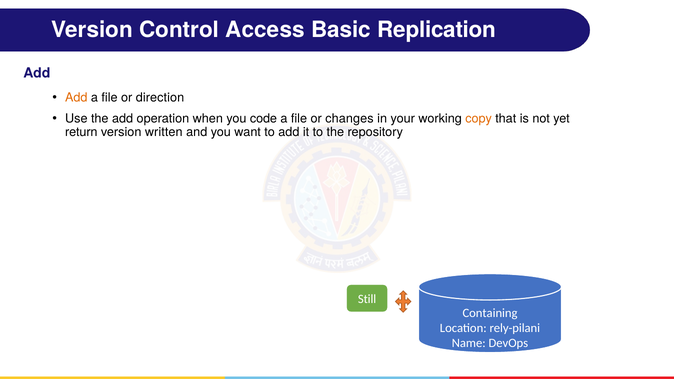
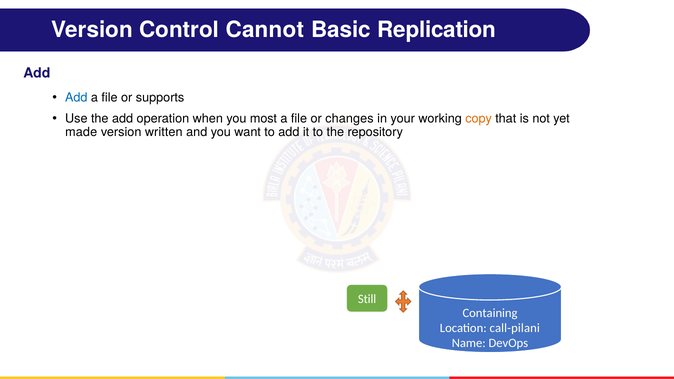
Access: Access -> Cannot
Add at (76, 98) colour: orange -> blue
direction: direction -> supports
code: code -> most
return: return -> made
rely-pilani: rely-pilani -> call-pilani
